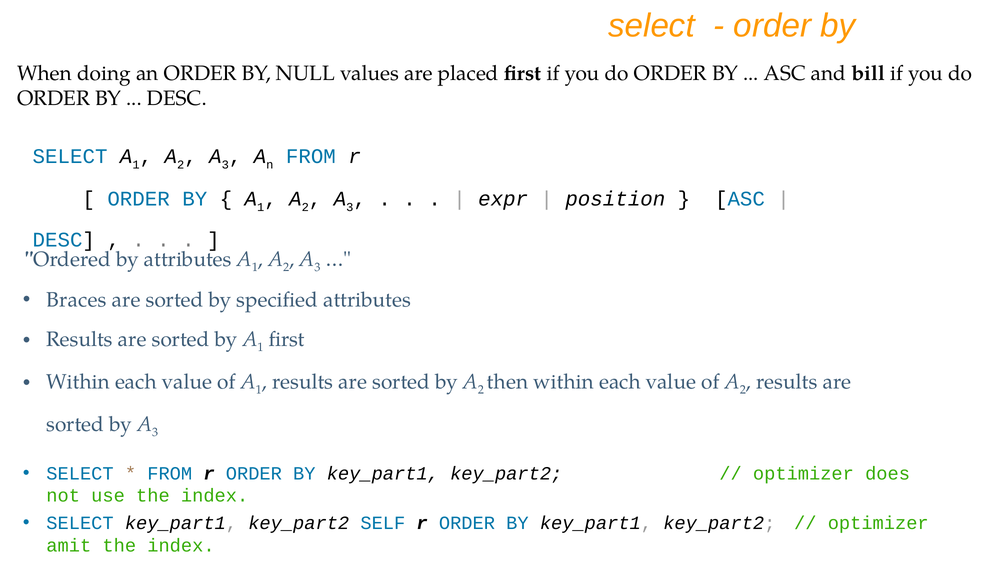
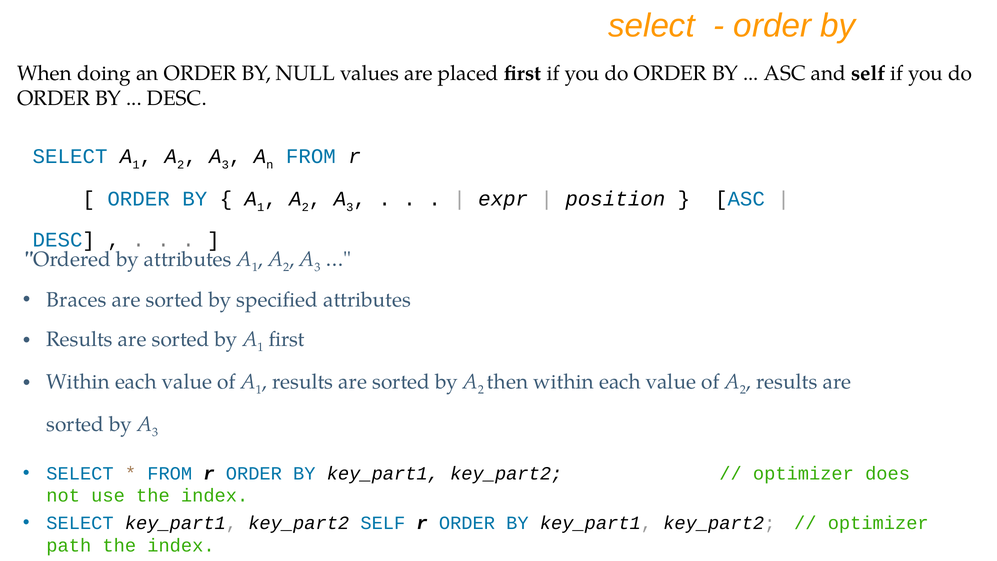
and bill: bill -> self
amit: amit -> path
